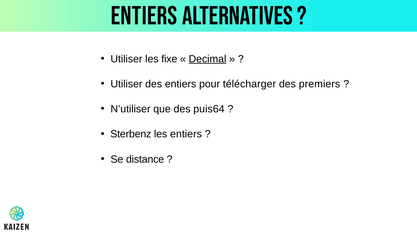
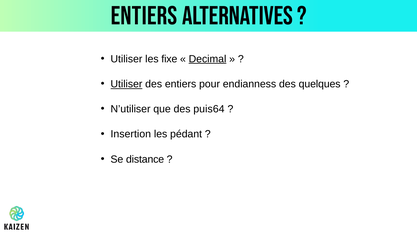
Utiliser at (126, 84) underline: none -> present
télécharger: télécharger -> endianness
premiers: premiers -> quelques
Sterbenz: Sterbenz -> Insertion
les entiers: entiers -> pédant
